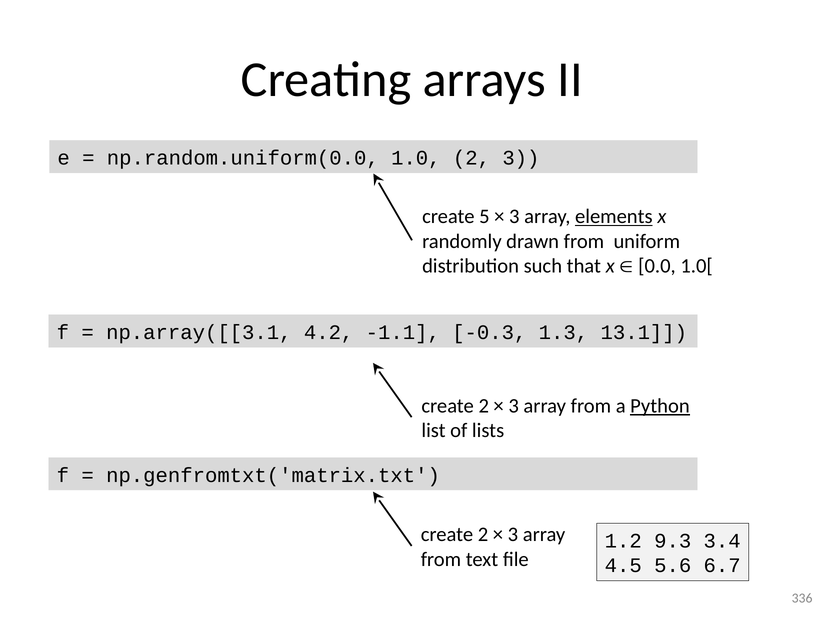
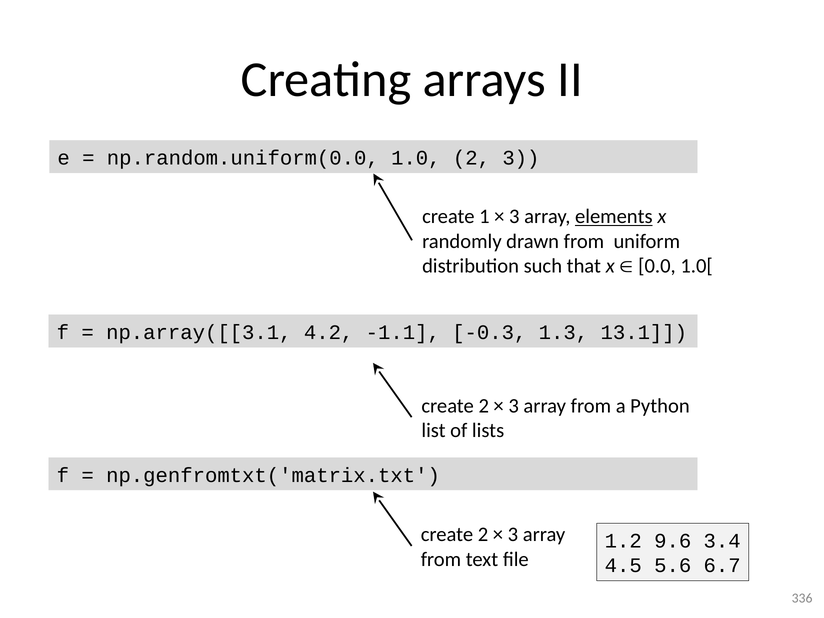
5: 5 -> 1
Python underline: present -> none
9.3: 9.3 -> 9.6
